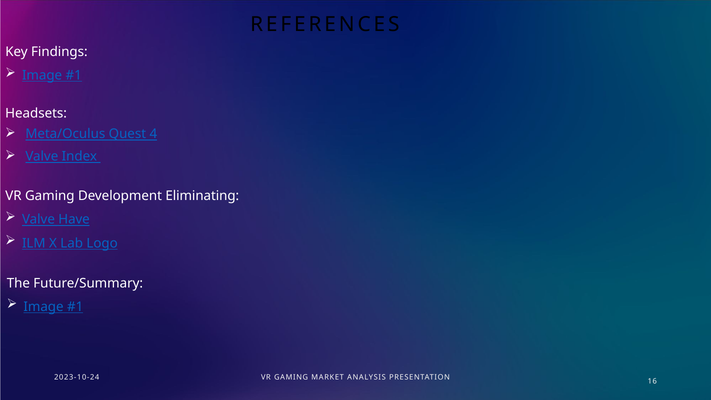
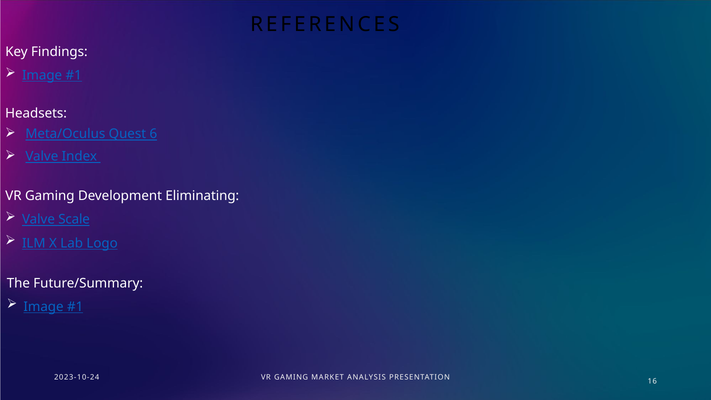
4: 4 -> 6
Have: Have -> Scale
